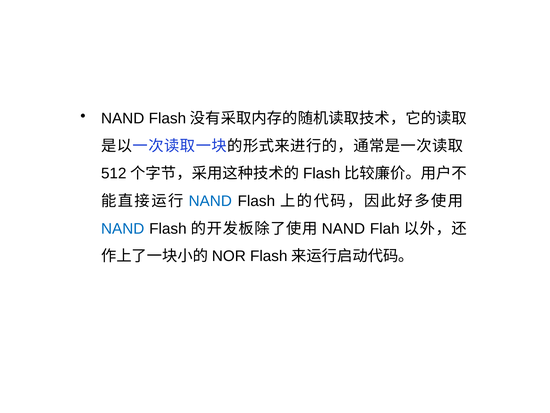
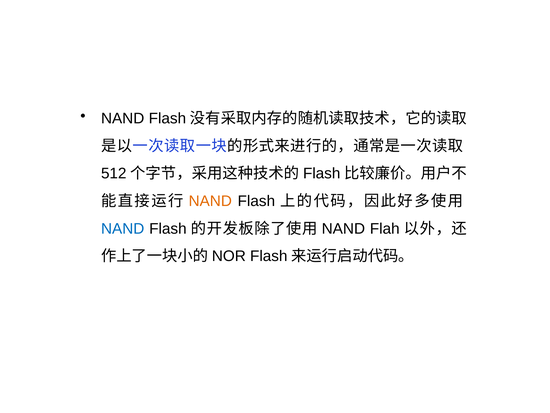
NAND at (210, 201) colour: blue -> orange
